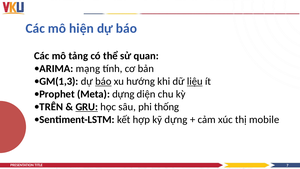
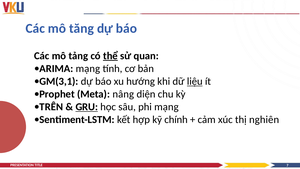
hiện: hiện -> tăng
thể underline: none -> present
GM(1,3: GM(1,3 -> GM(3,1
báo at (103, 81) underline: present -> none
Meta dựng: dựng -> nâng
phi thống: thống -> mạng
kỹ dựng: dựng -> chính
mobile: mobile -> nghiên
